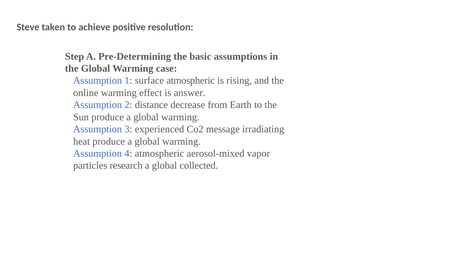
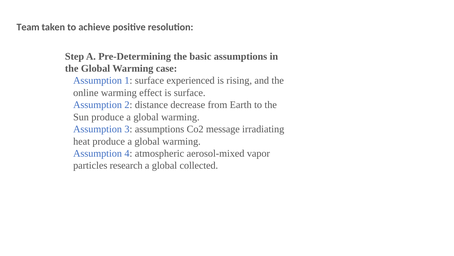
Steve: Steve -> Team
surface atmospheric: atmospheric -> experienced
is answer: answer -> surface
3 experienced: experienced -> assumptions
